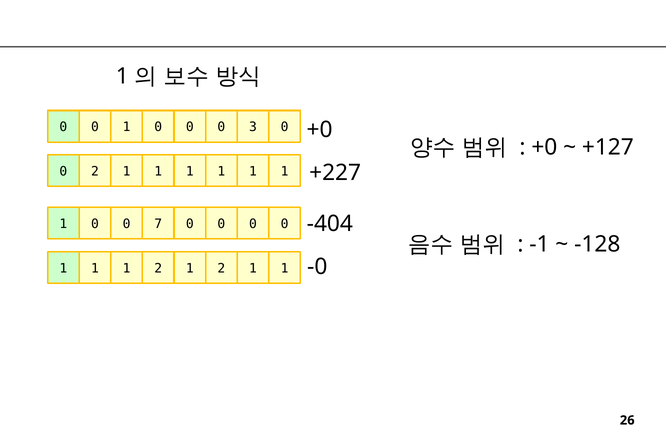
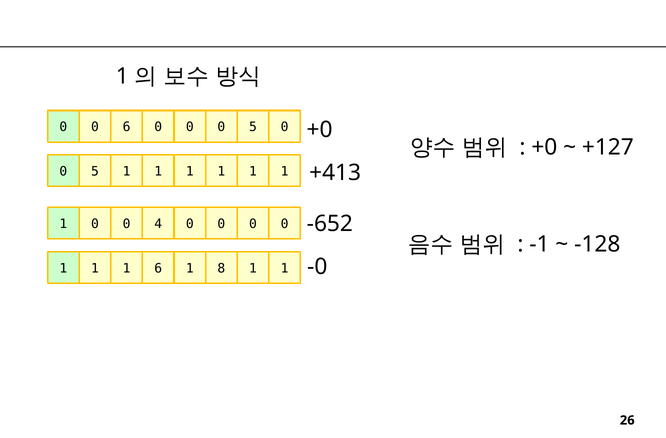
0 1: 1 -> 6
0 0 3: 3 -> 5
2 at (95, 171): 2 -> 5
+227: +227 -> +413
-404: -404 -> -652
7: 7 -> 4
1 1 2: 2 -> 6
2 at (221, 268): 2 -> 8
